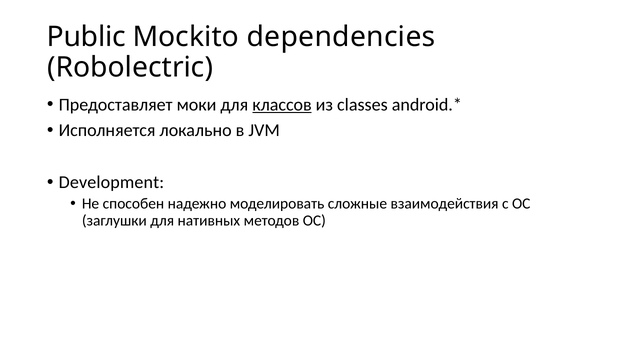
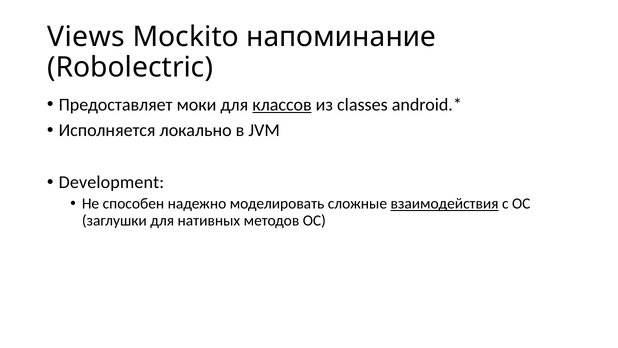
Public: Public -> Views
dependencies: dependencies -> напоминание
взаимодействия underline: none -> present
